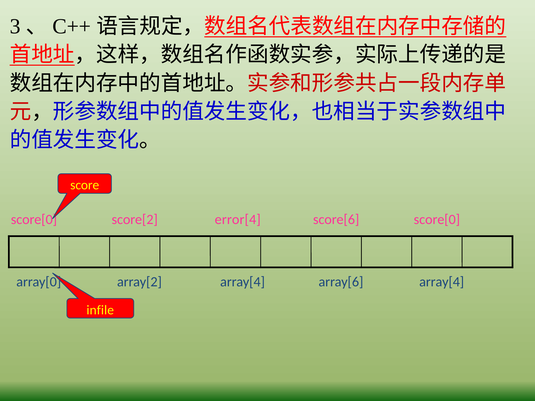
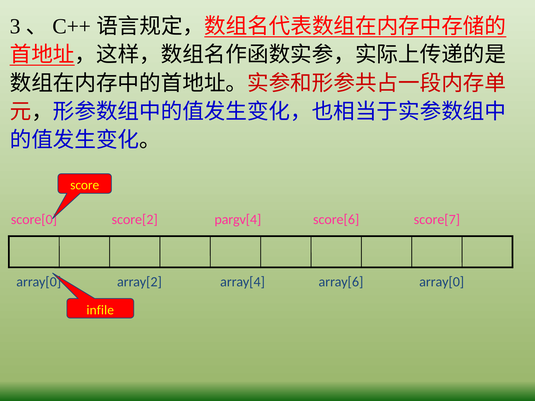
error[4: error[4 -> pargv[4
score[0 at (437, 220): score[0 -> score[7
array[4 at (442, 282): array[4 -> array[0
